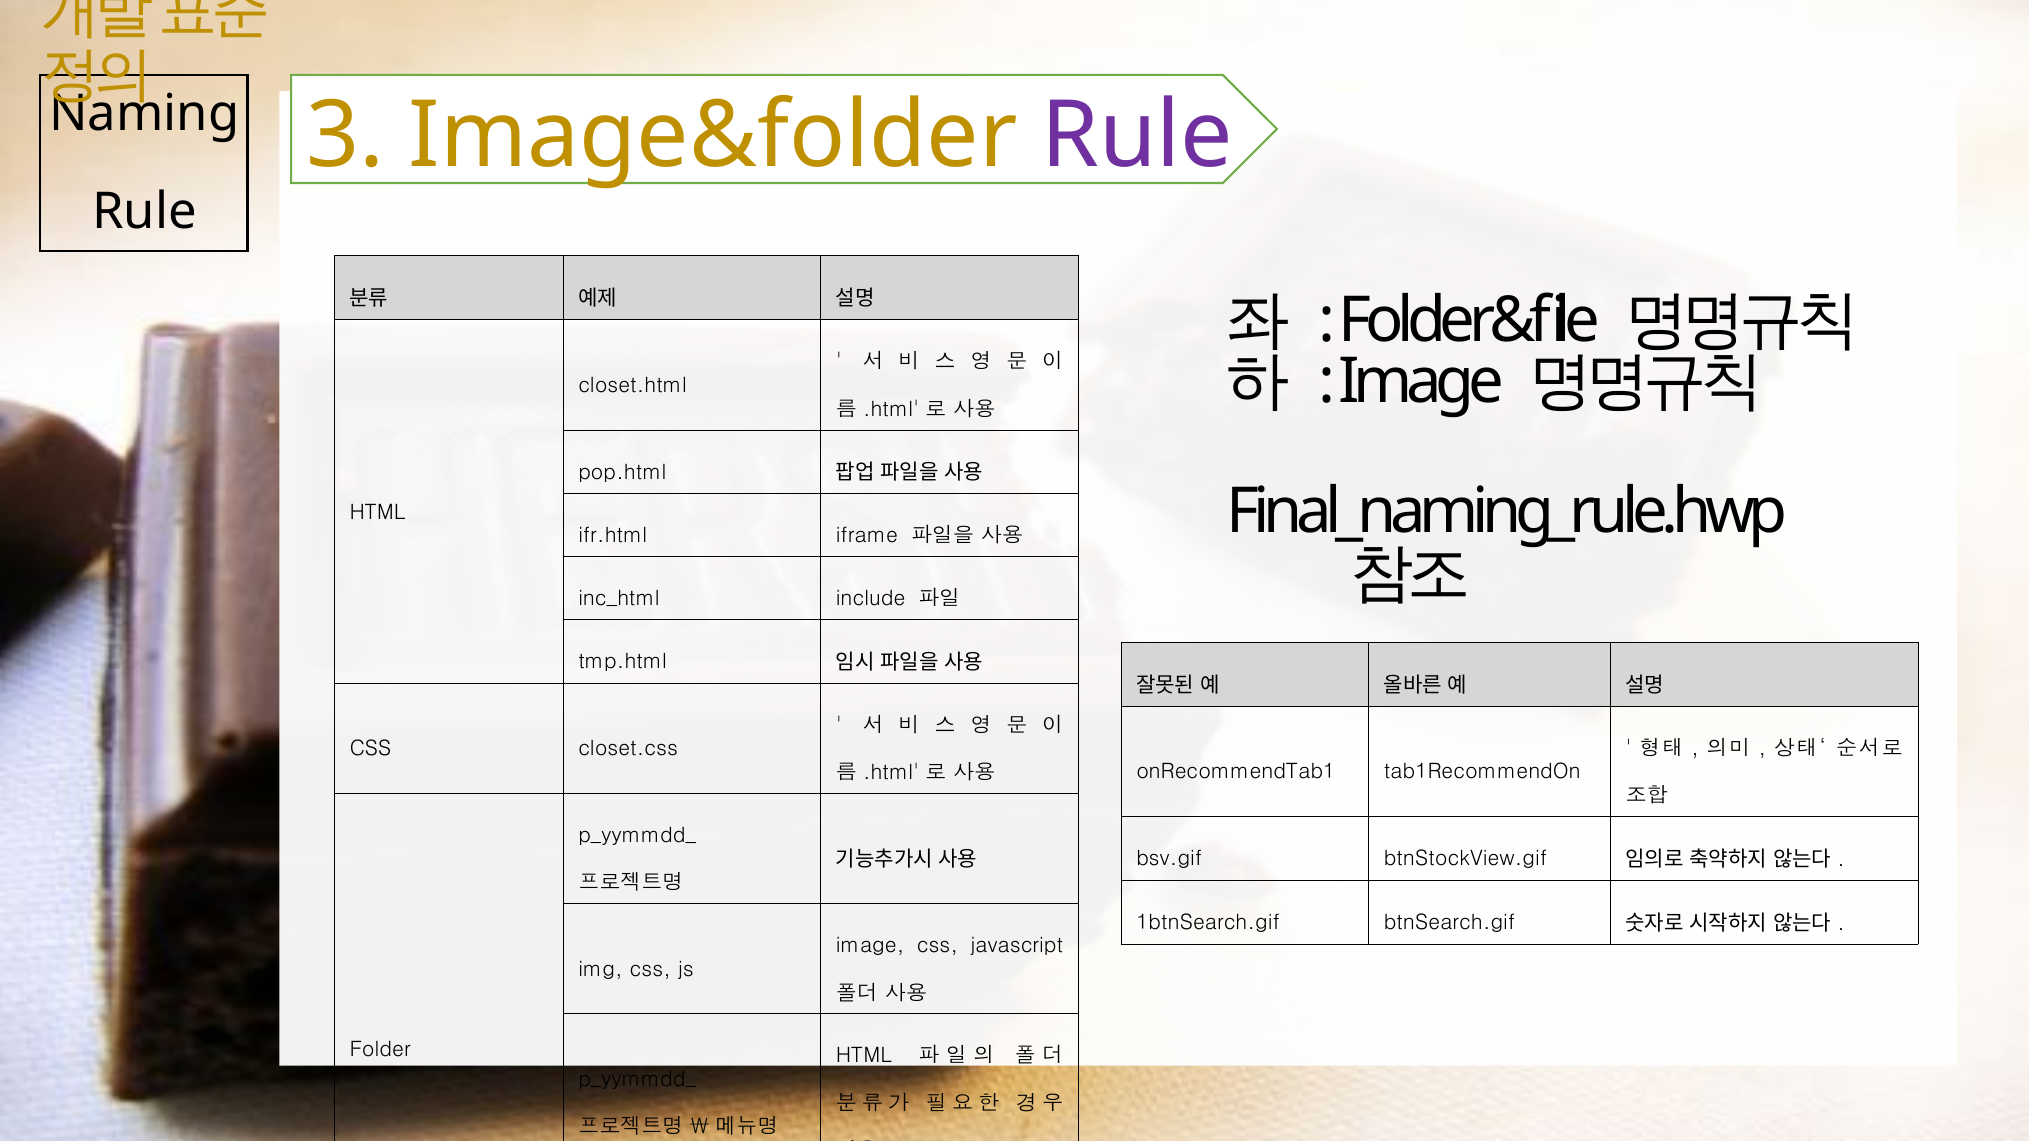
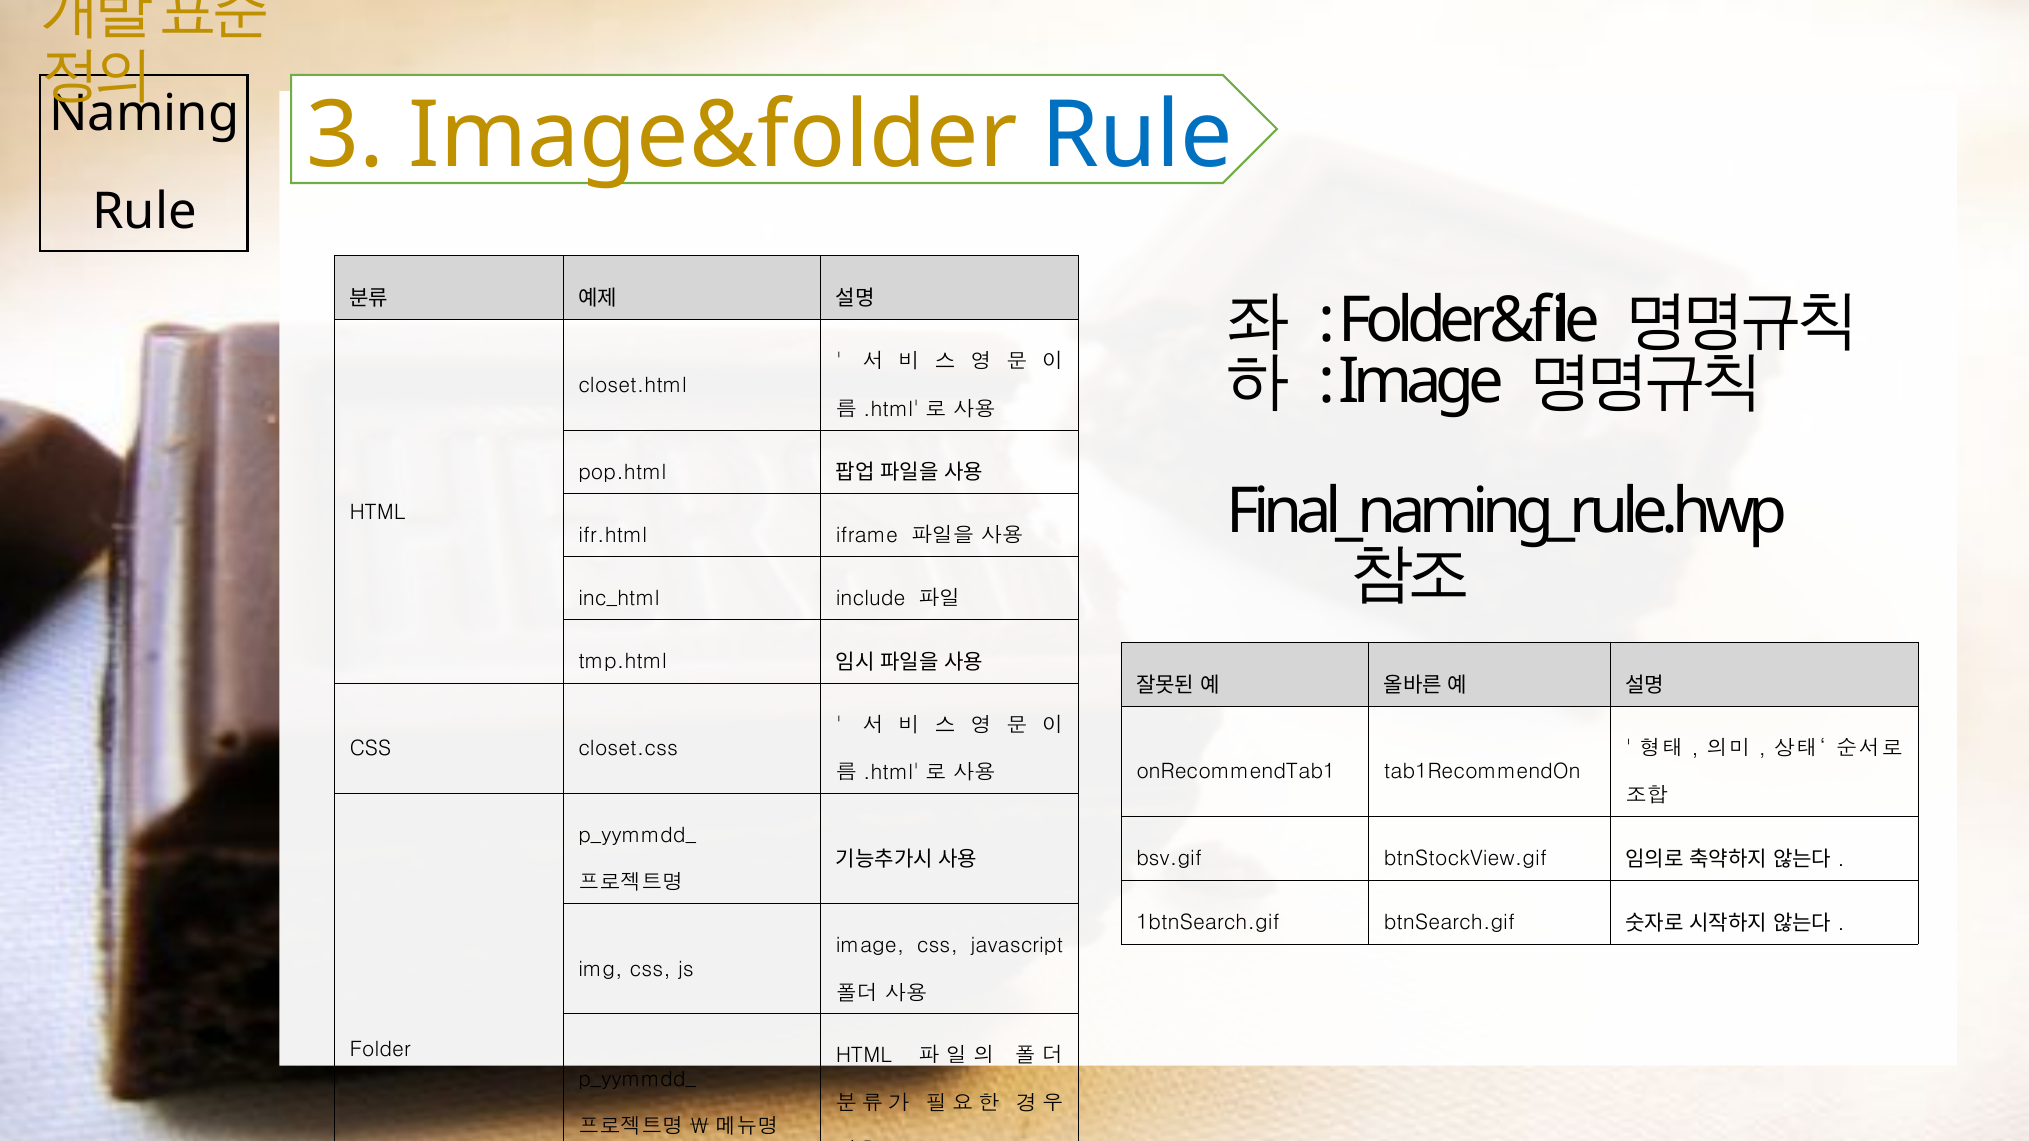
Rule at (1137, 136) colour: purple -> blue
